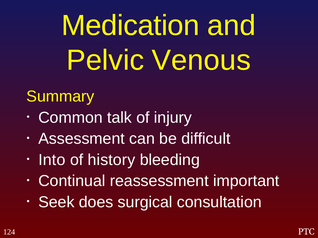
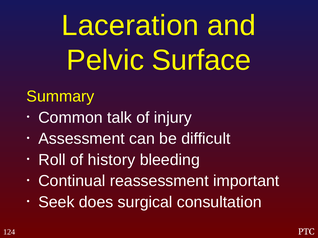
Medication: Medication -> Laceration
Venous: Venous -> Surface
Into: Into -> Roll
